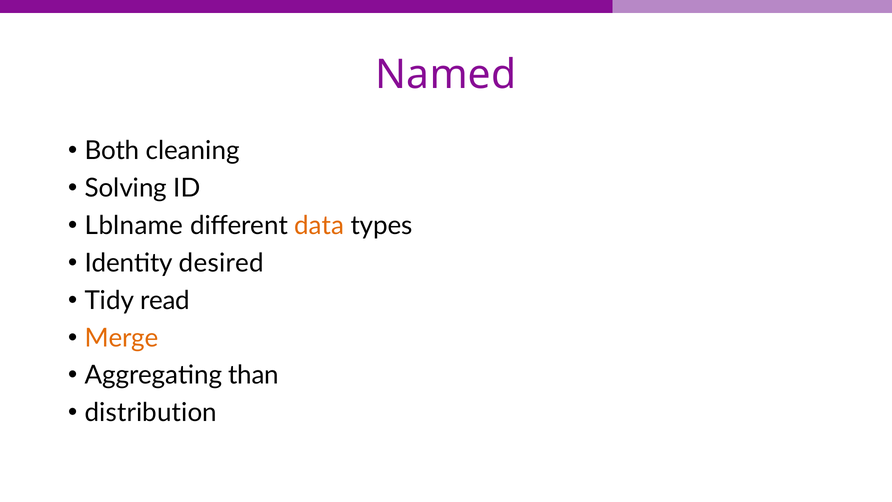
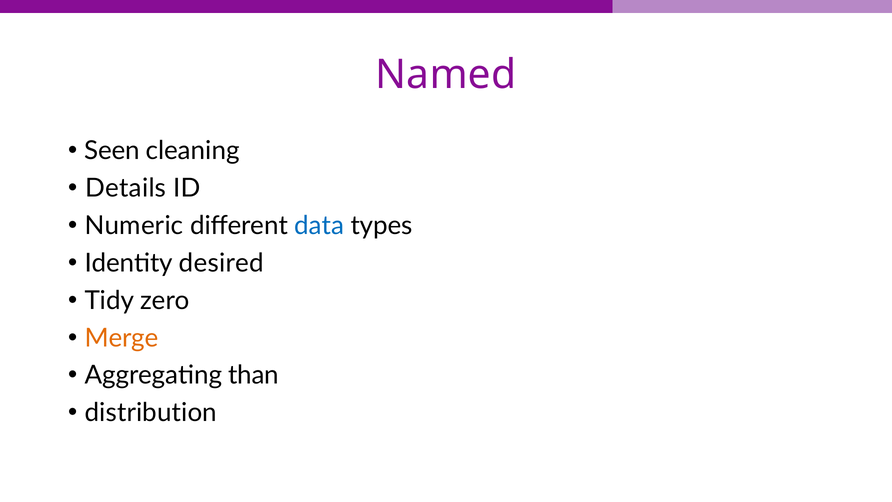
Both: Both -> Seen
Solving: Solving -> Details
Lblname: Lblname -> Numeric
data colour: orange -> blue
read: read -> zero
